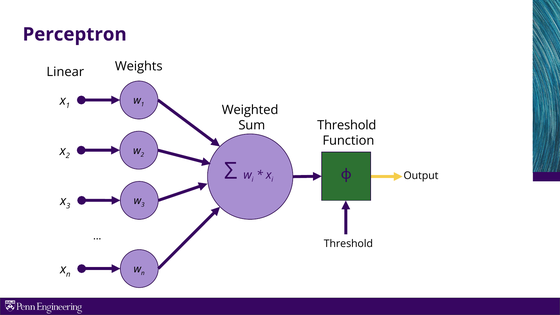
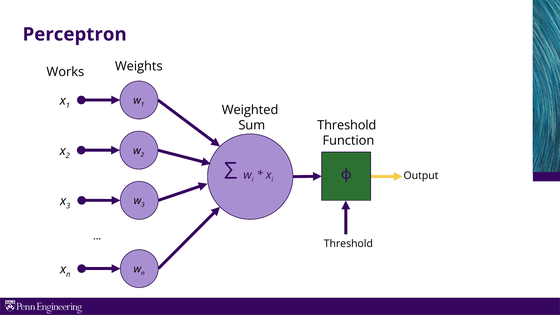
Linear: Linear -> Works
